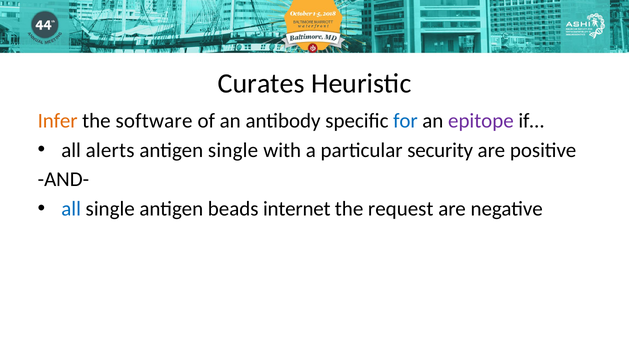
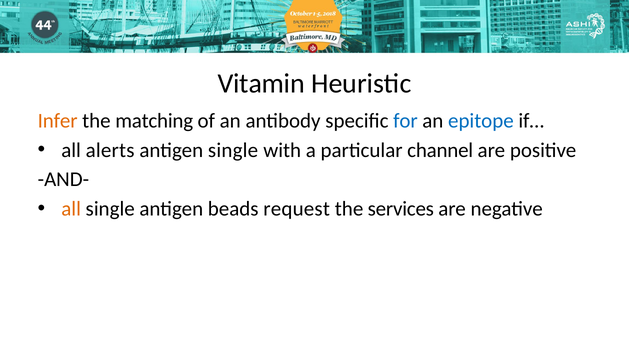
Curates: Curates -> Vitamin
software: software -> matching
epitope colour: purple -> blue
security: security -> channel
all at (71, 209) colour: blue -> orange
internet: internet -> request
request: request -> services
